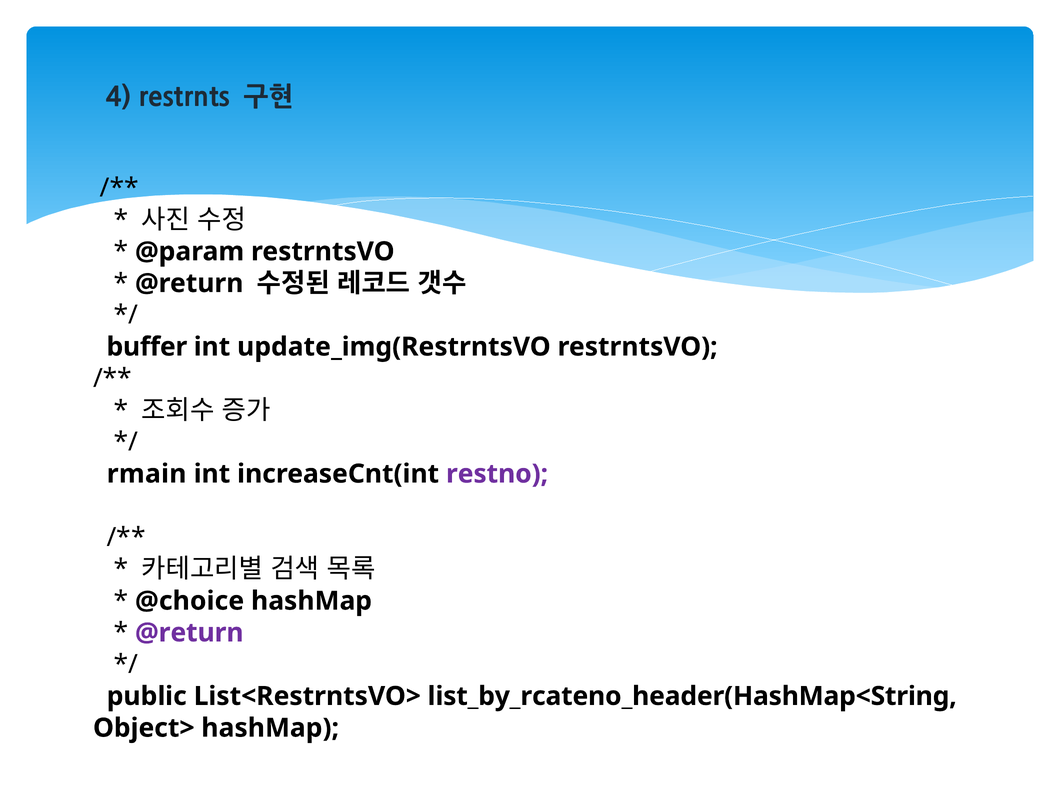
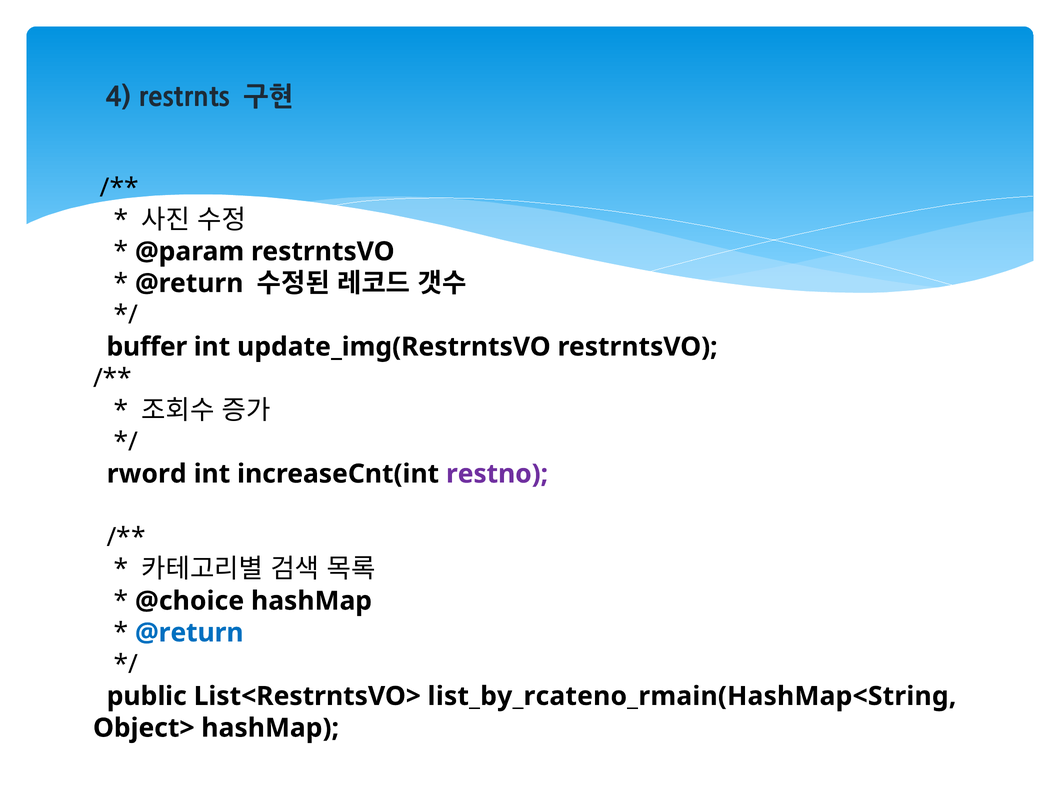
rmain: rmain -> rword
@return at (189, 633) colour: purple -> blue
list_by_rcateno_header(HashMap<String: list_by_rcateno_header(HashMap<String -> list_by_rcateno_rmain(HashMap<String
